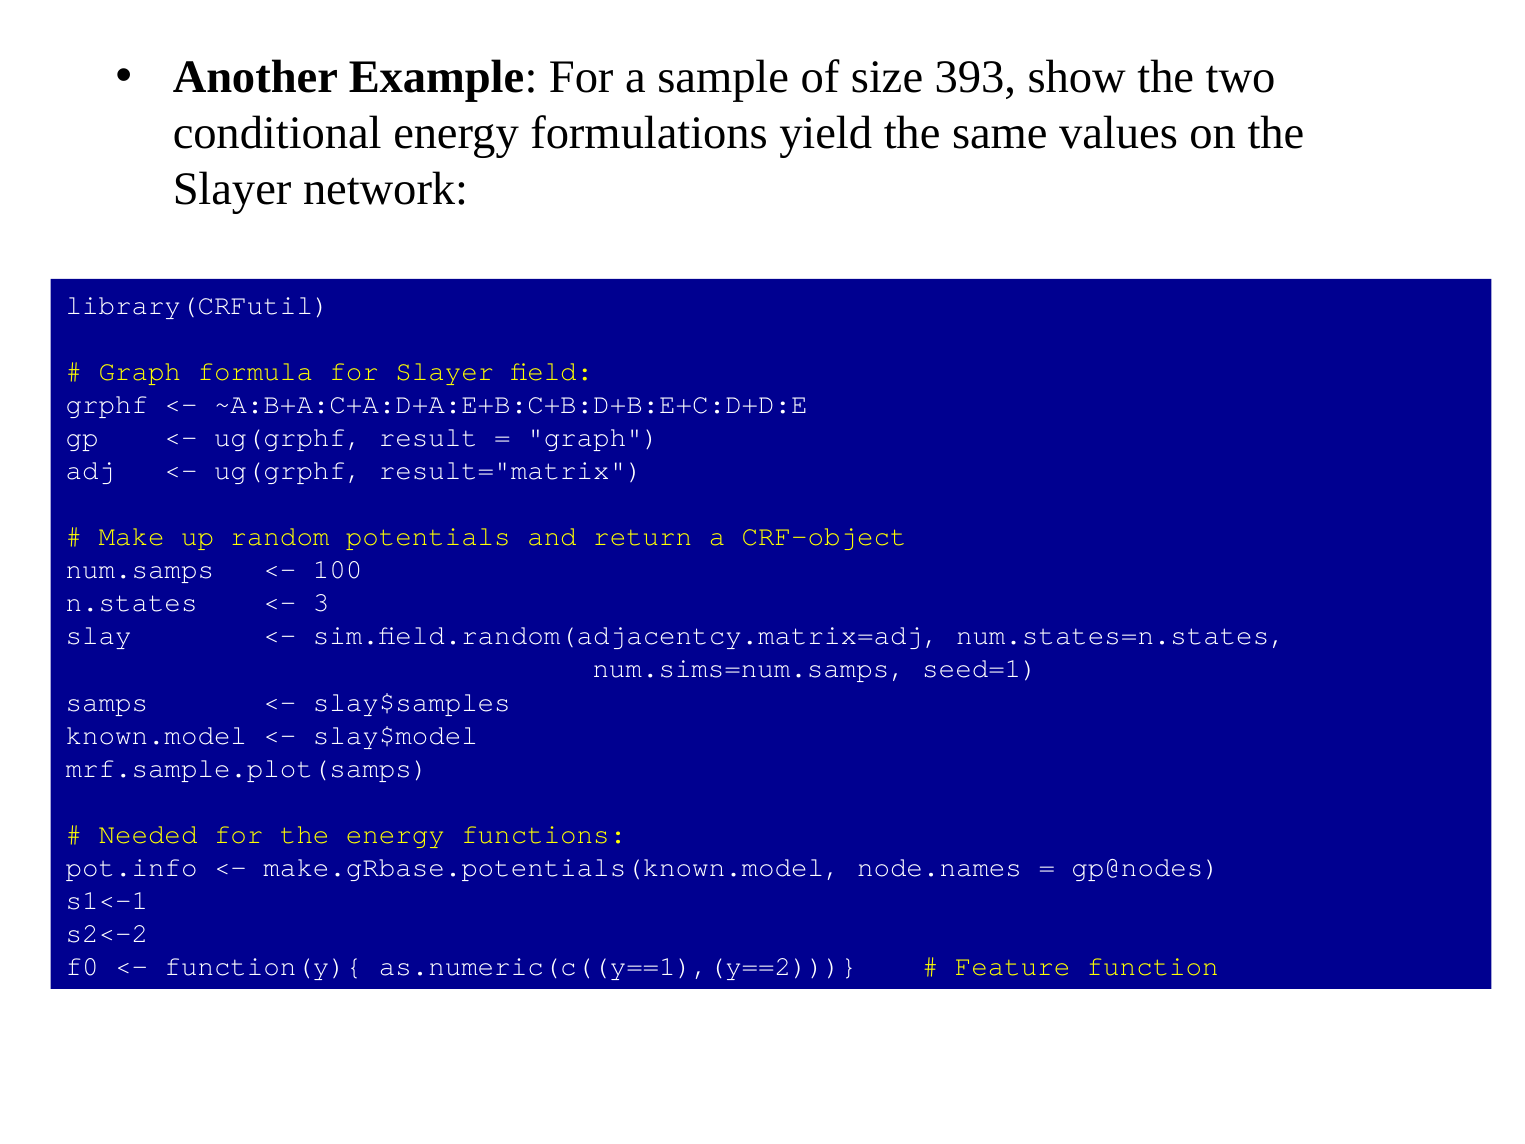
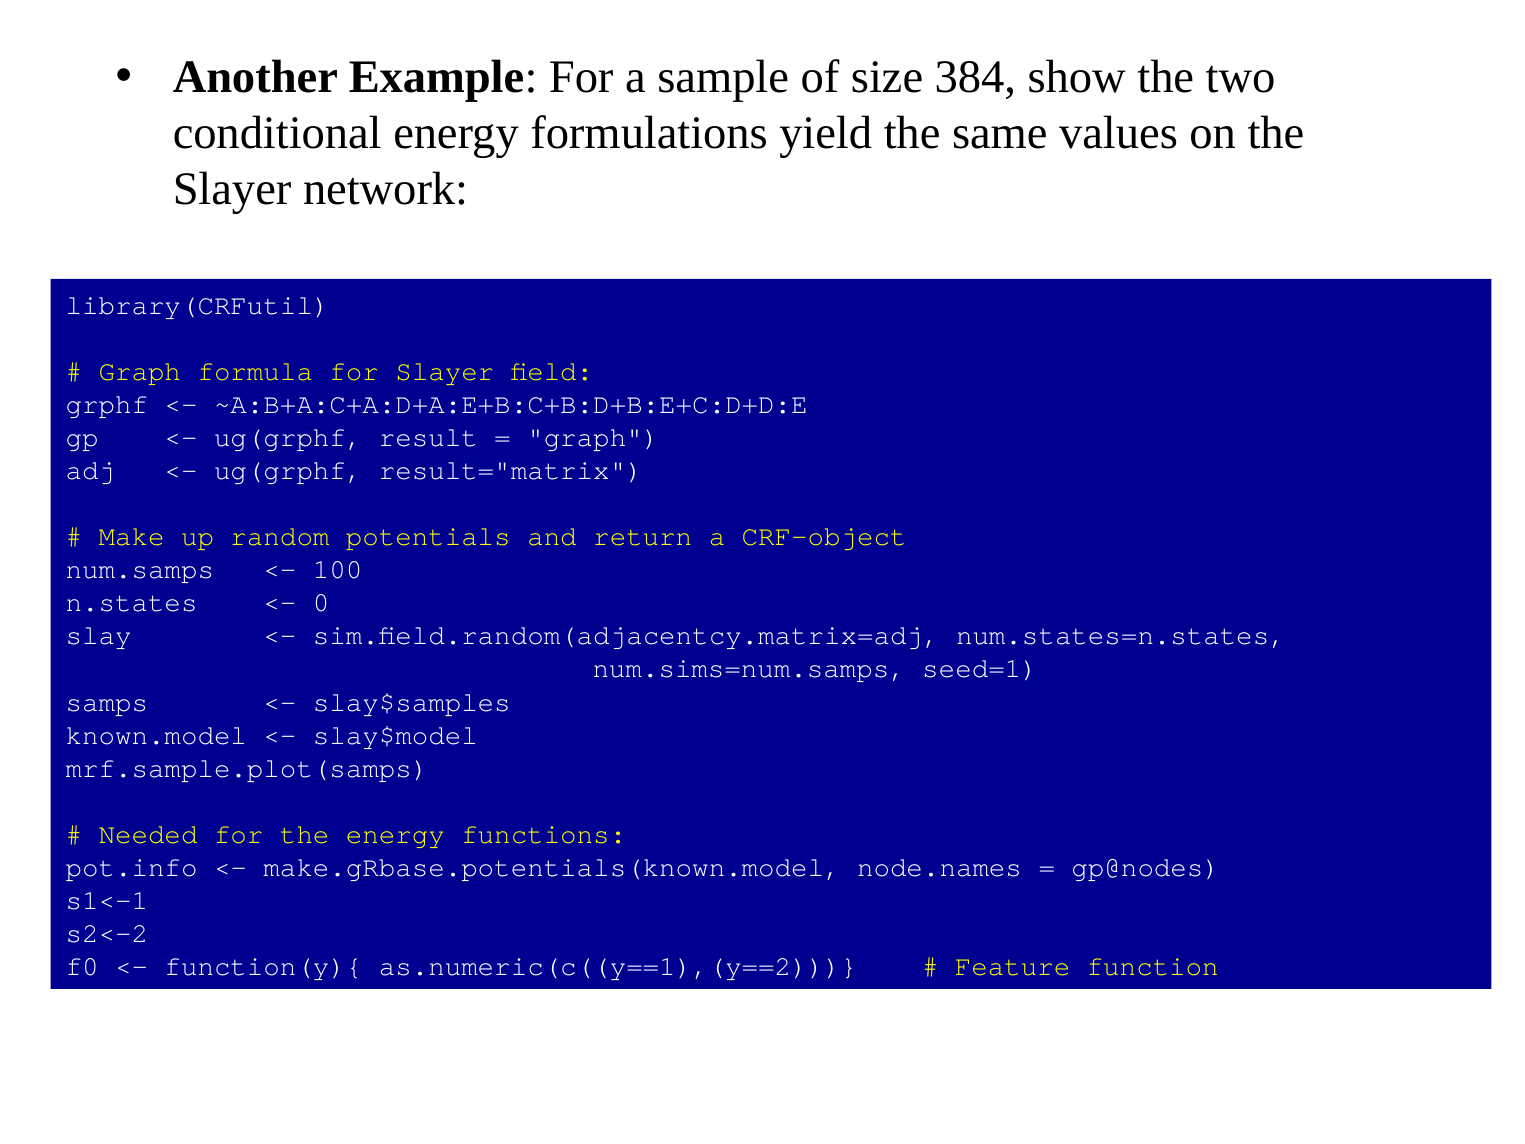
393: 393 -> 384
3: 3 -> 0
